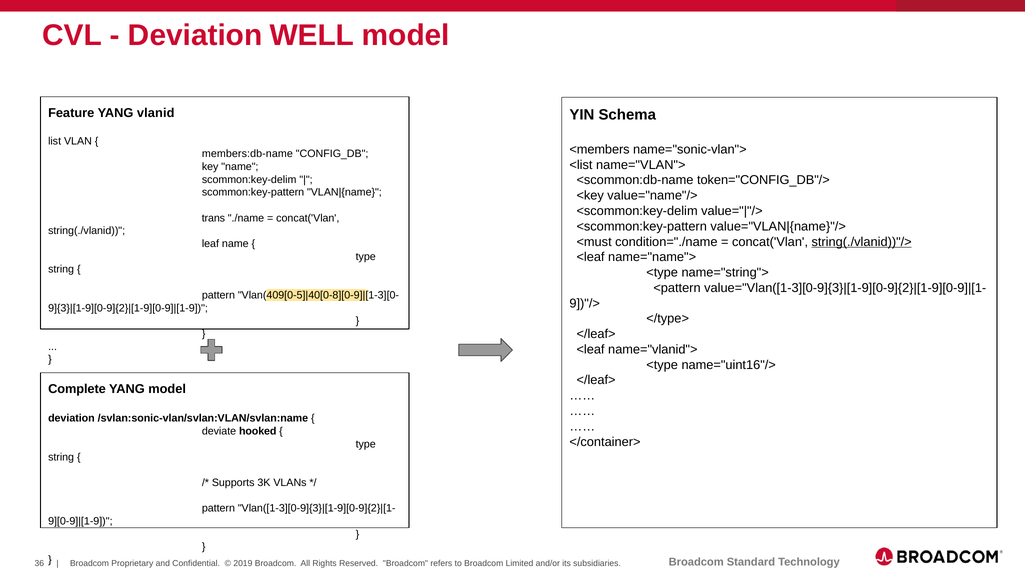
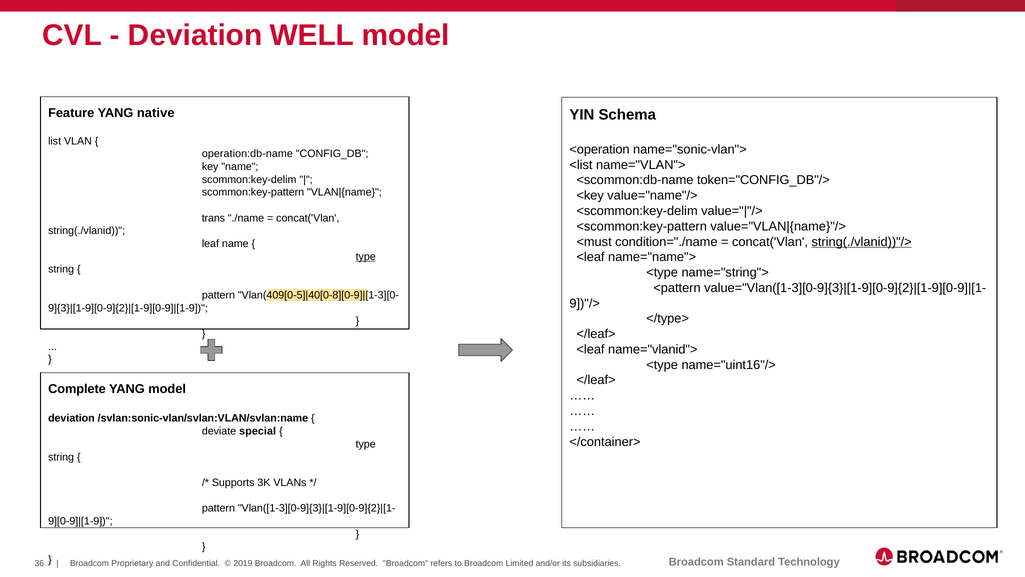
vlanid: vlanid -> native
<members: <members -> <operation
members:db-name: members:db-name -> operation:db-name
type at (366, 256) underline: none -> present
hooked: hooked -> special
